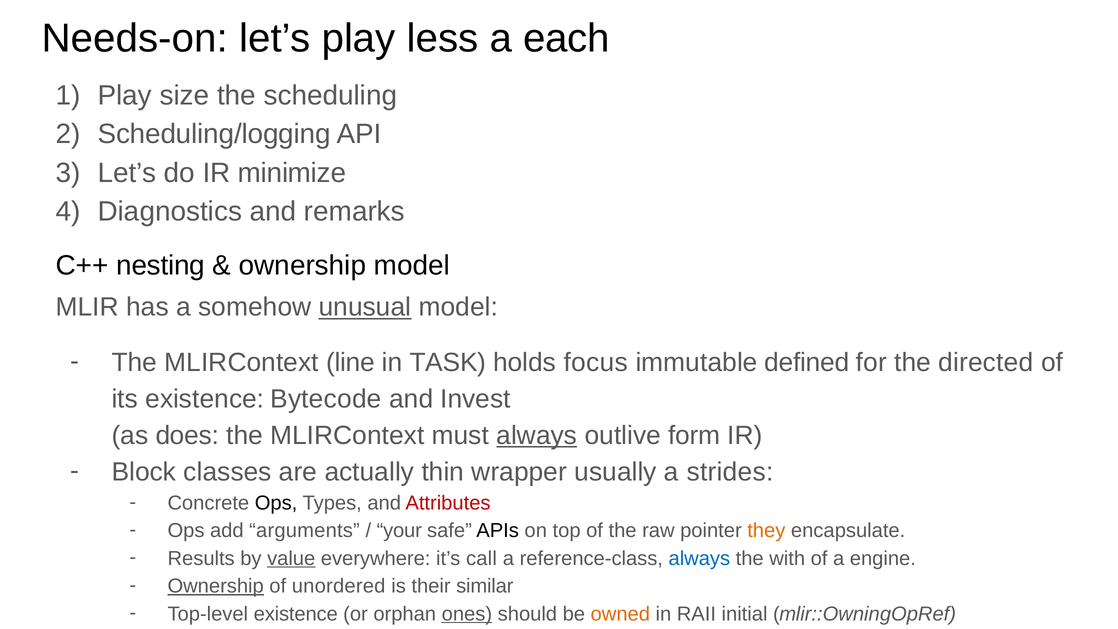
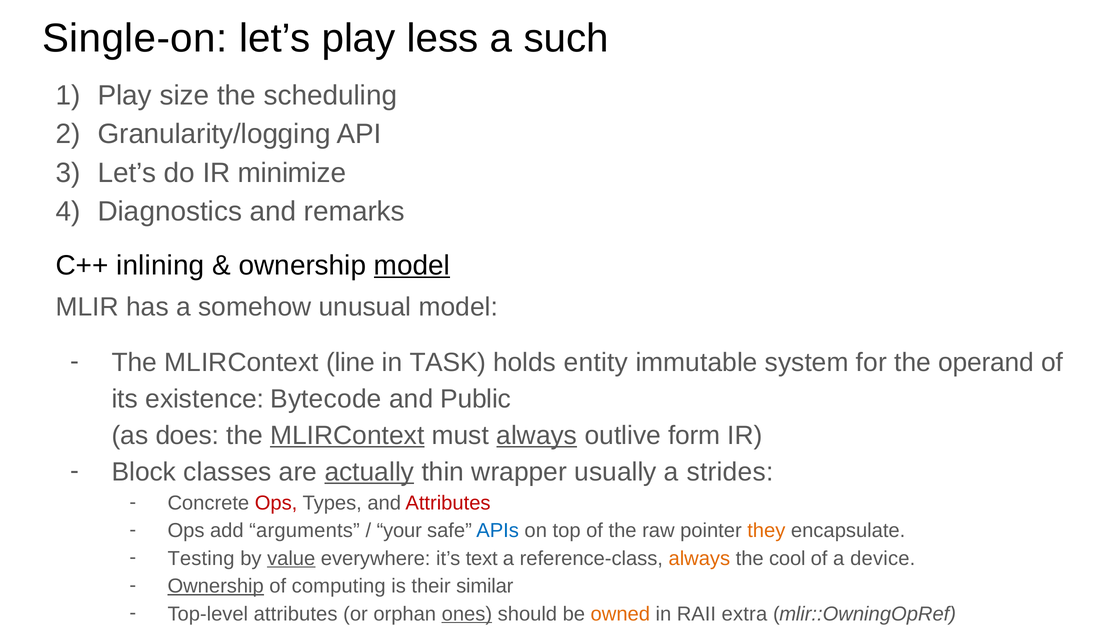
Needs-on: Needs-on -> Single-on
each: each -> such
Scheduling/logging: Scheduling/logging -> Granularity/logging
nesting: nesting -> inlining
model at (412, 265) underline: none -> present
unusual underline: present -> none
focus: focus -> entity
defined: defined -> system
directed: directed -> operand
Invest: Invest -> Public
MLIRContext at (347, 435) underline: none -> present
actually underline: none -> present
Ops at (276, 503) colour: black -> red
APIs colour: black -> blue
Results: Results -> Testing
call: call -> text
always at (699, 558) colour: blue -> orange
with: with -> cool
engine: engine -> device
unordered: unordered -> computing
Top-level existence: existence -> attributes
initial: initial -> extra
